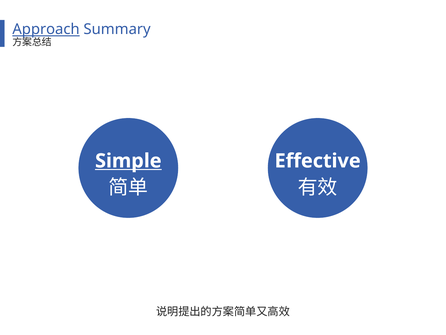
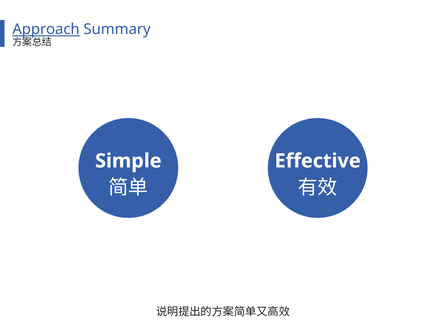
Simple underline: present -> none
